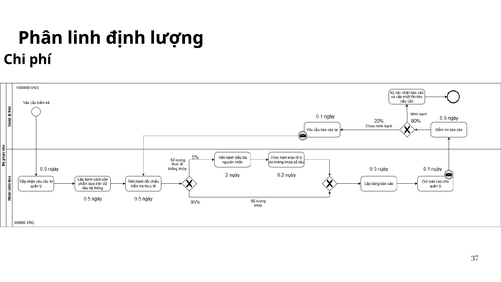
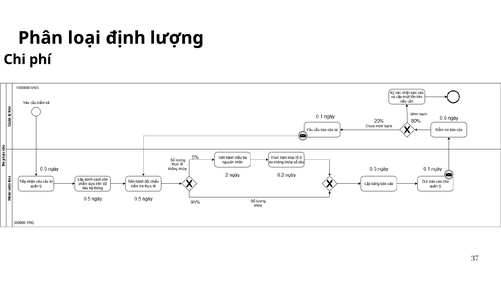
linh: linh -> loại
